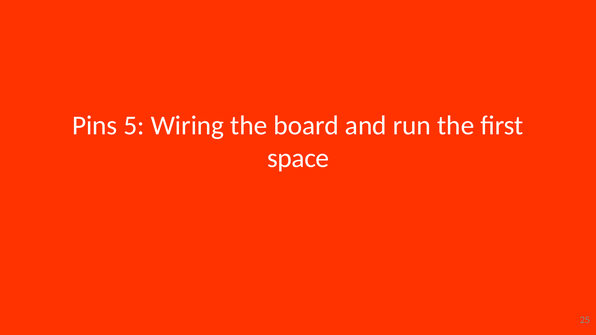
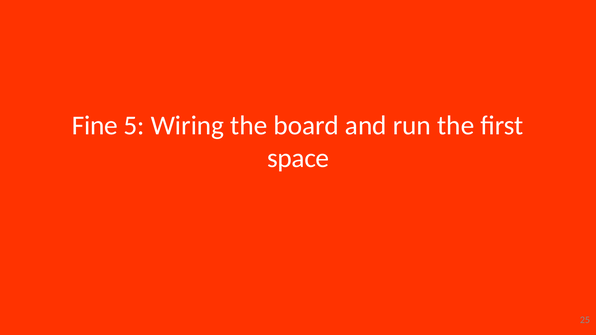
Pins: Pins -> Fine
